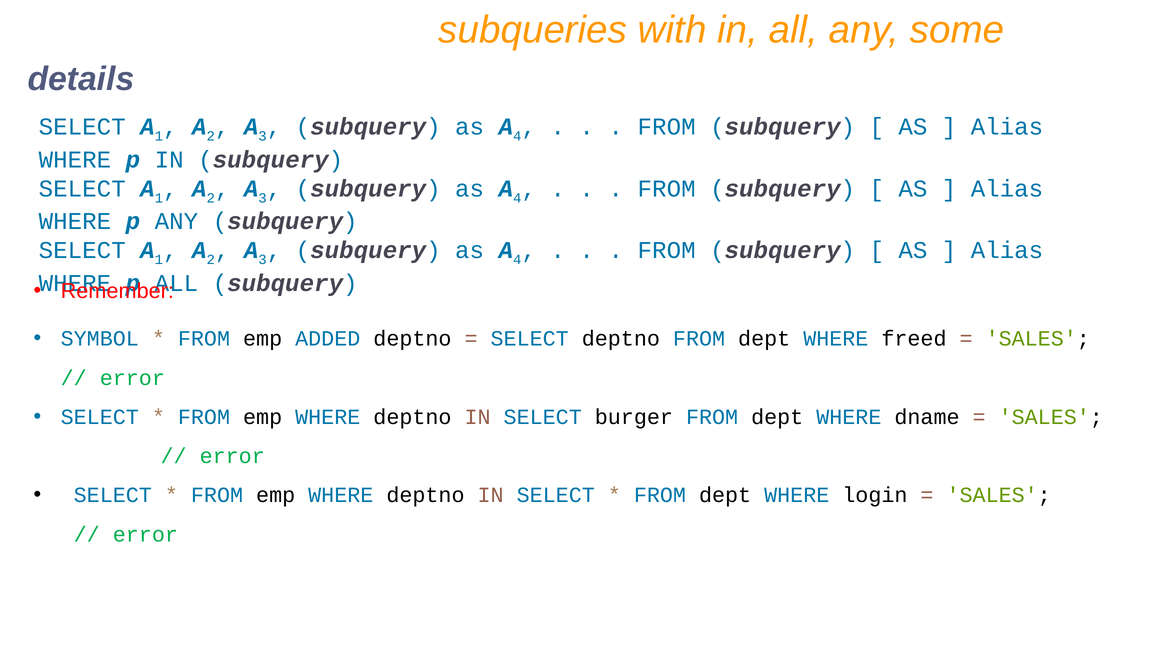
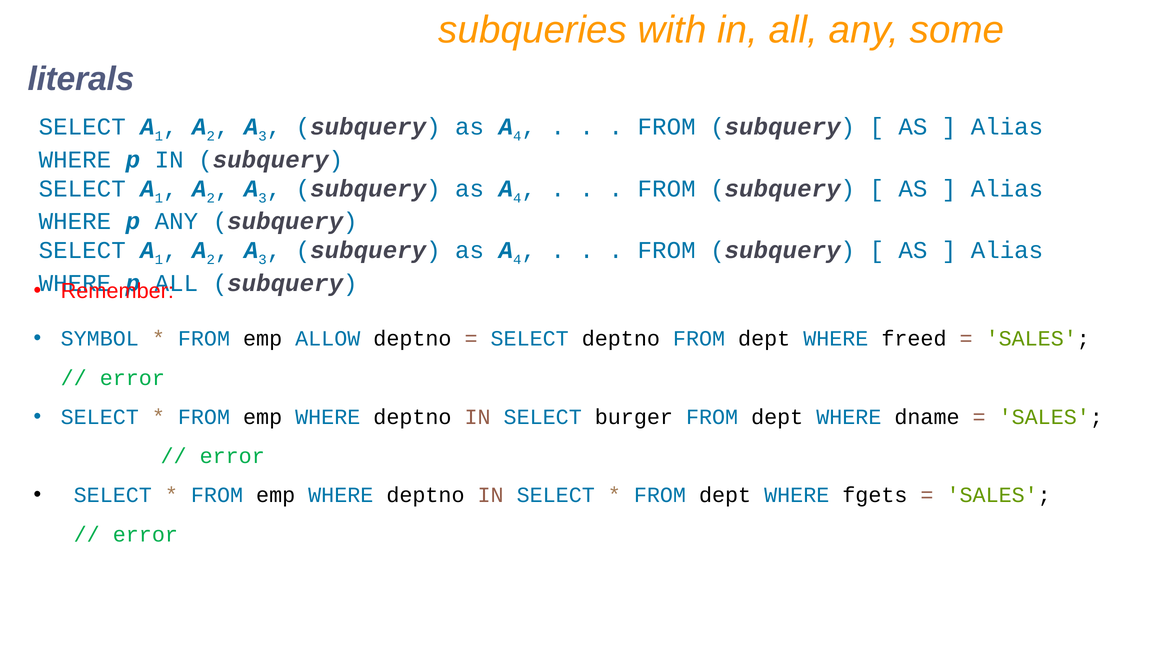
details: details -> literals
ADDED: ADDED -> ALLOW
login: login -> fgets
